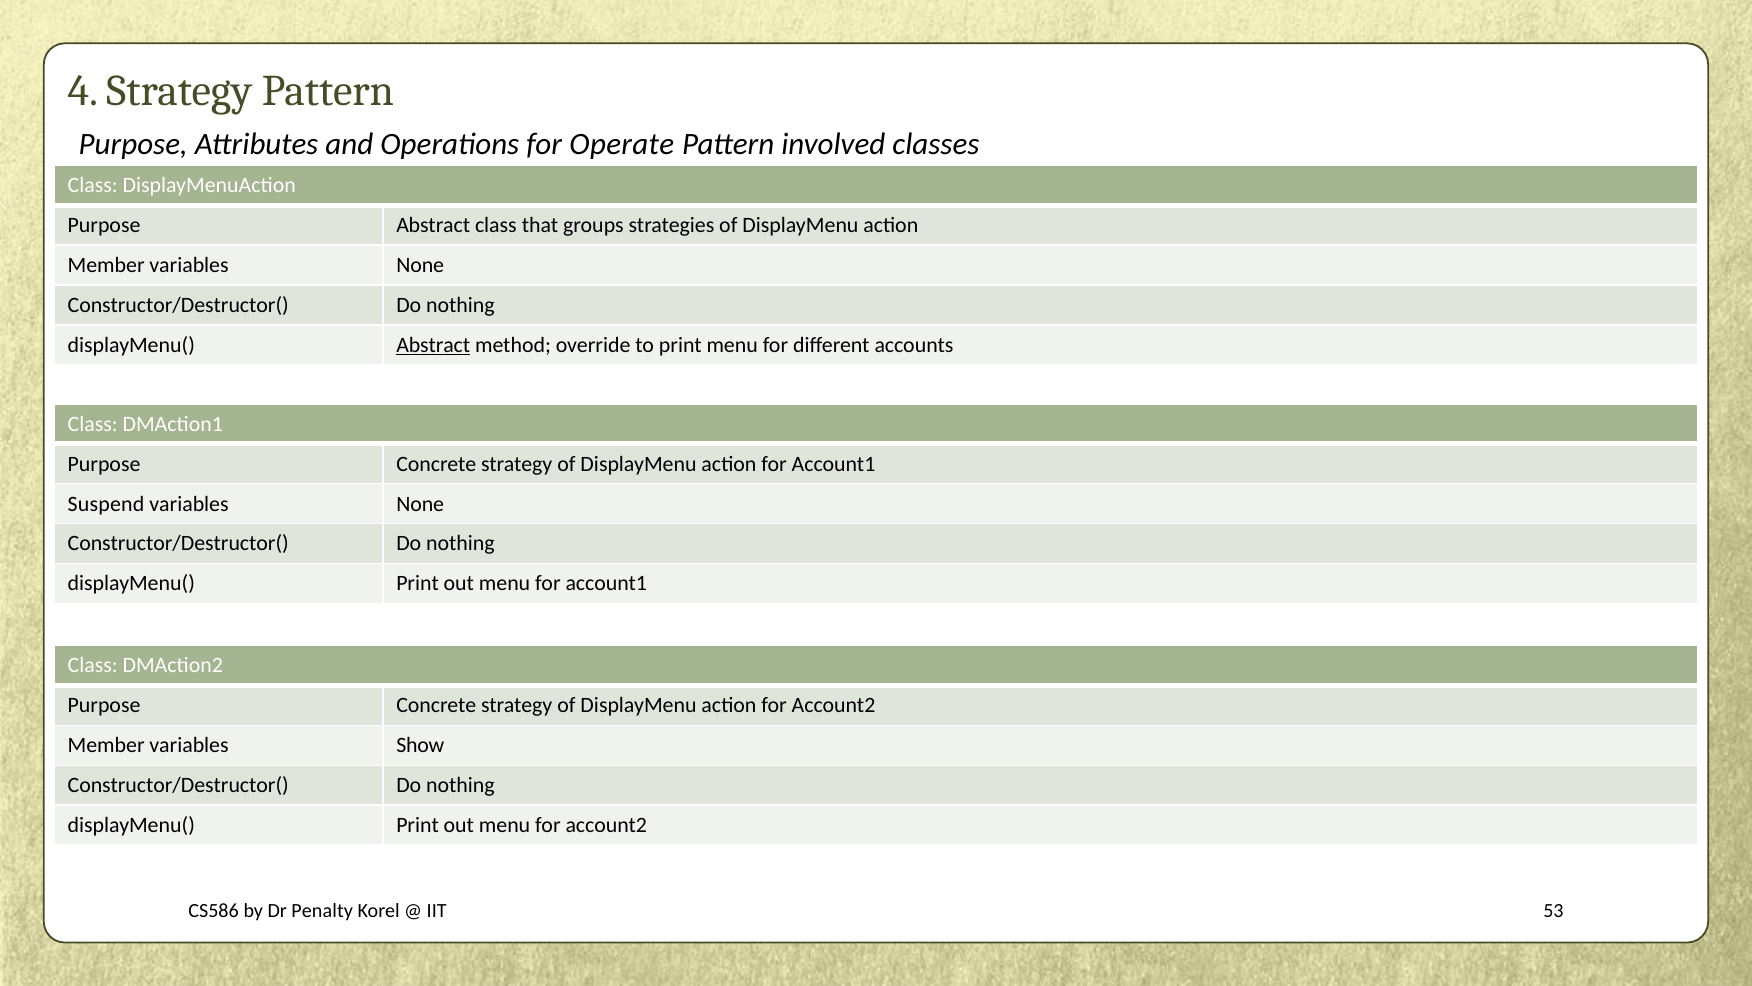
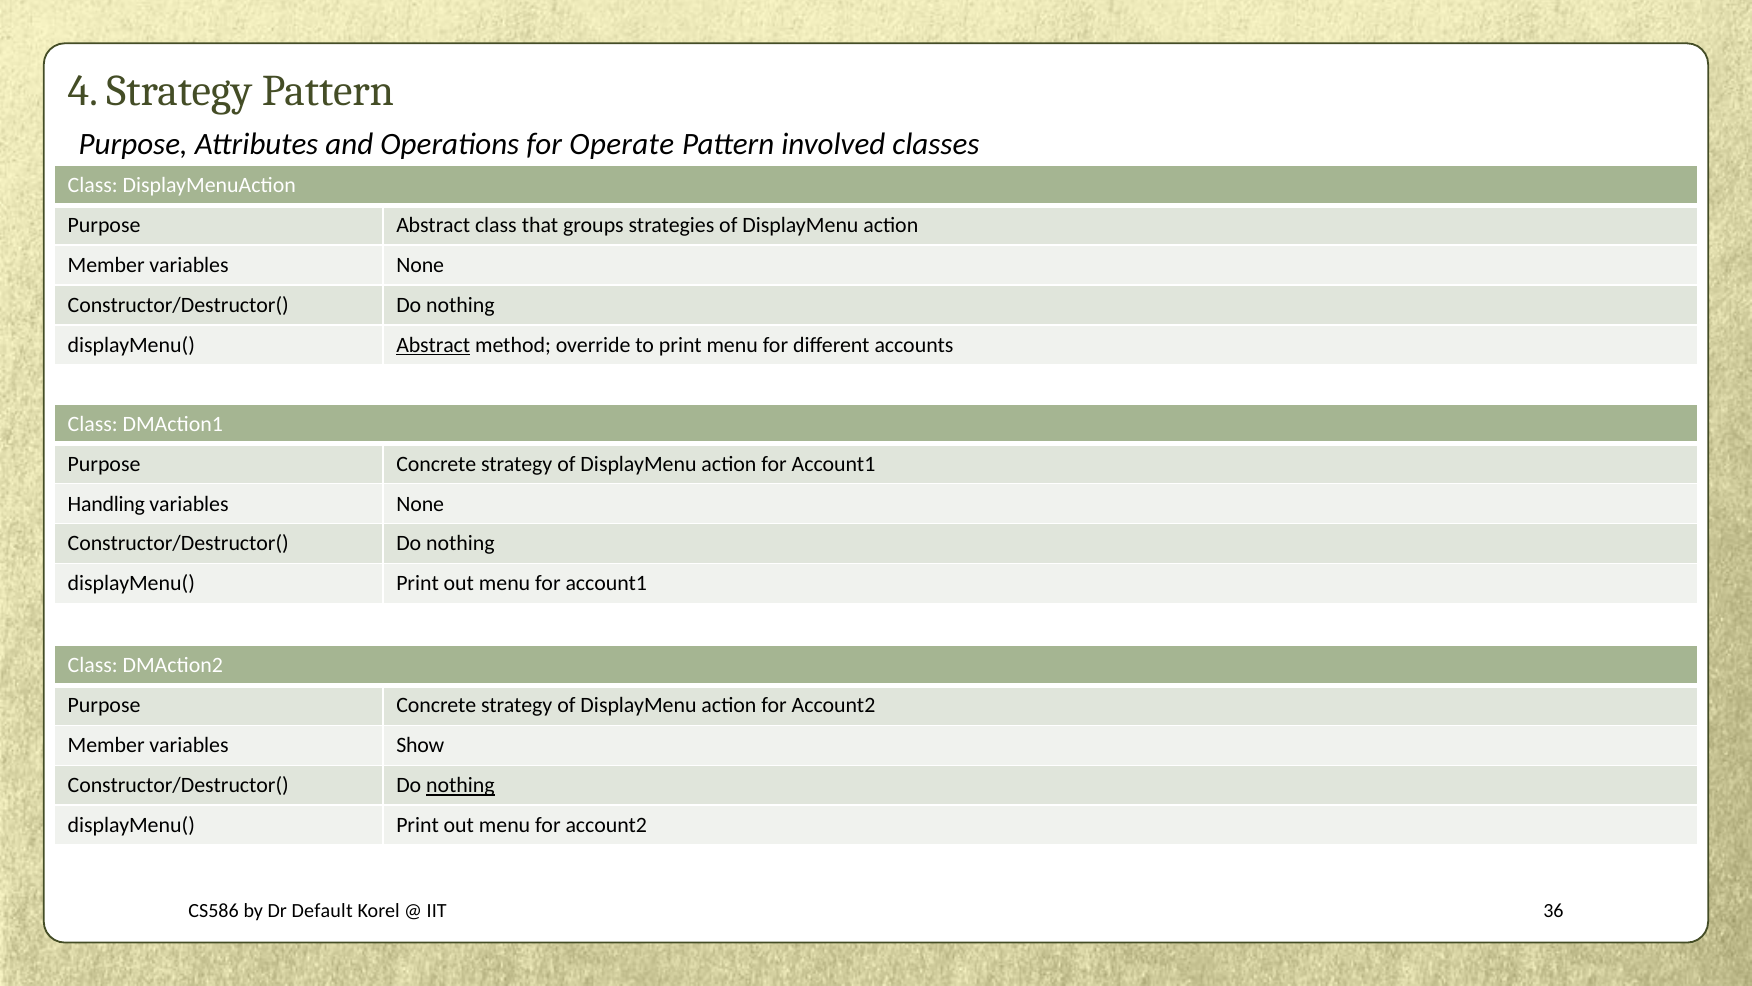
Suspend: Suspend -> Handling
nothing at (460, 785) underline: none -> present
Penalty: Penalty -> Default
53: 53 -> 36
